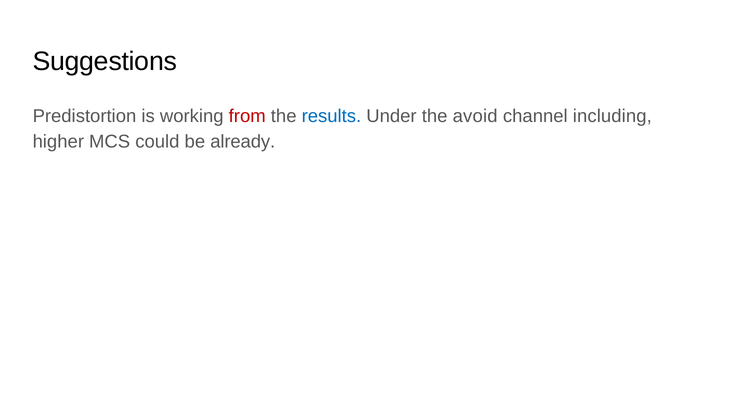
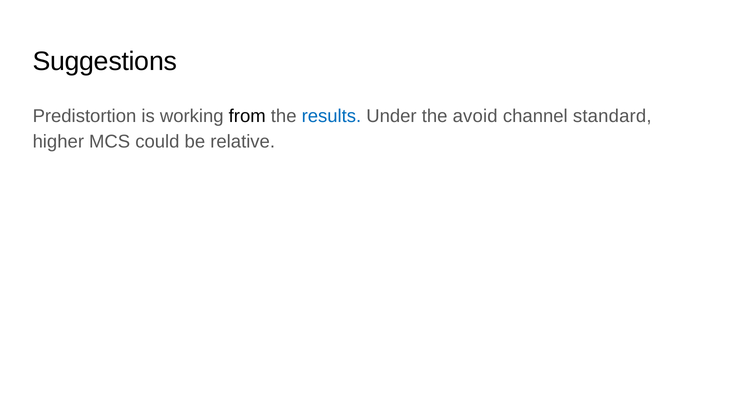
from colour: red -> black
including: including -> standard
already: already -> relative
